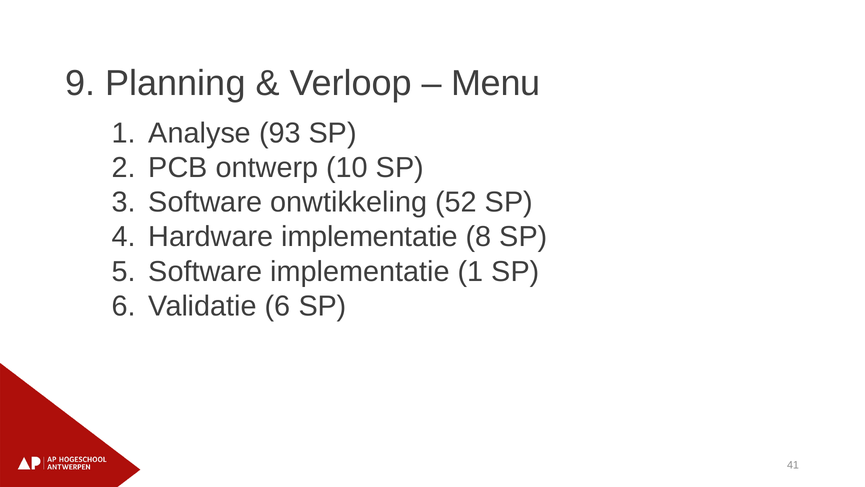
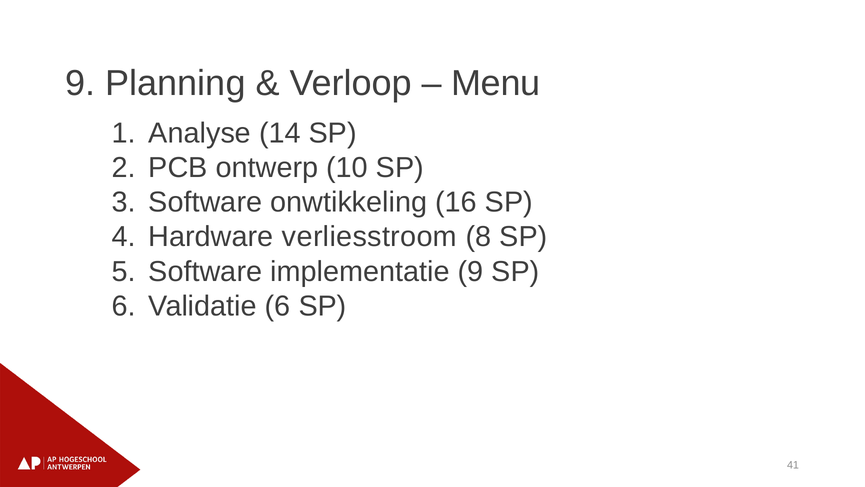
93: 93 -> 14
52: 52 -> 16
Hardware implementatie: implementatie -> verliesstroom
implementatie 1: 1 -> 9
